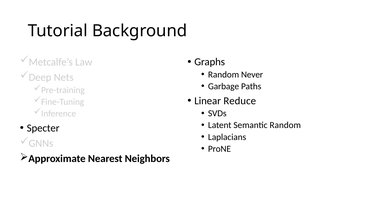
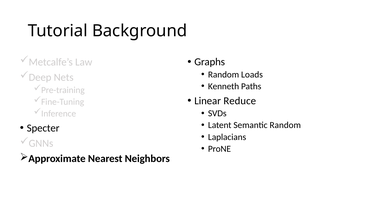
Never: Never -> Loads
Garbage: Garbage -> Kenneth
